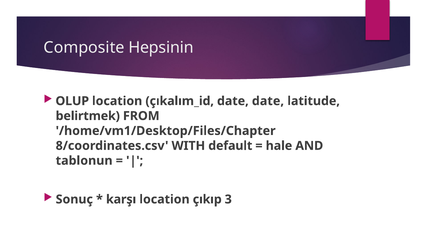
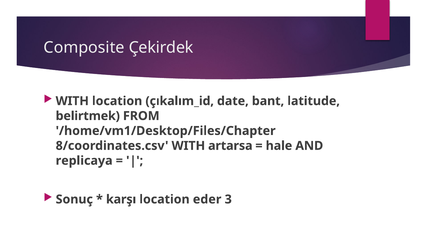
Hepsinin: Hepsinin -> Çekirdek
OLUP at (72, 101): OLUP -> WITH
date date: date -> bant
default: default -> artarsa
tablonun: tablonun -> replicaya
çıkıp: çıkıp -> eder
